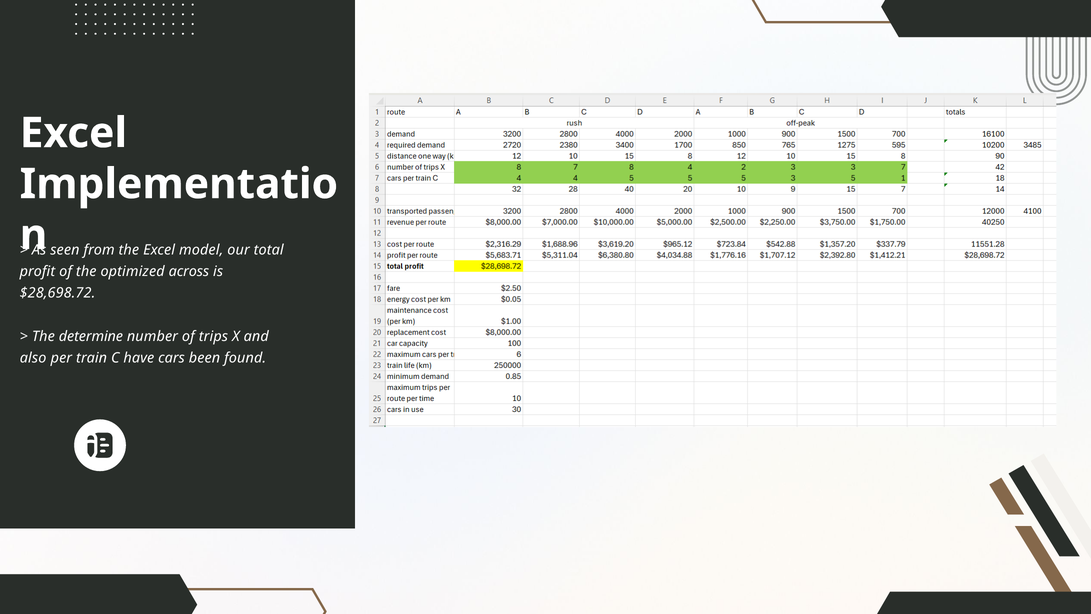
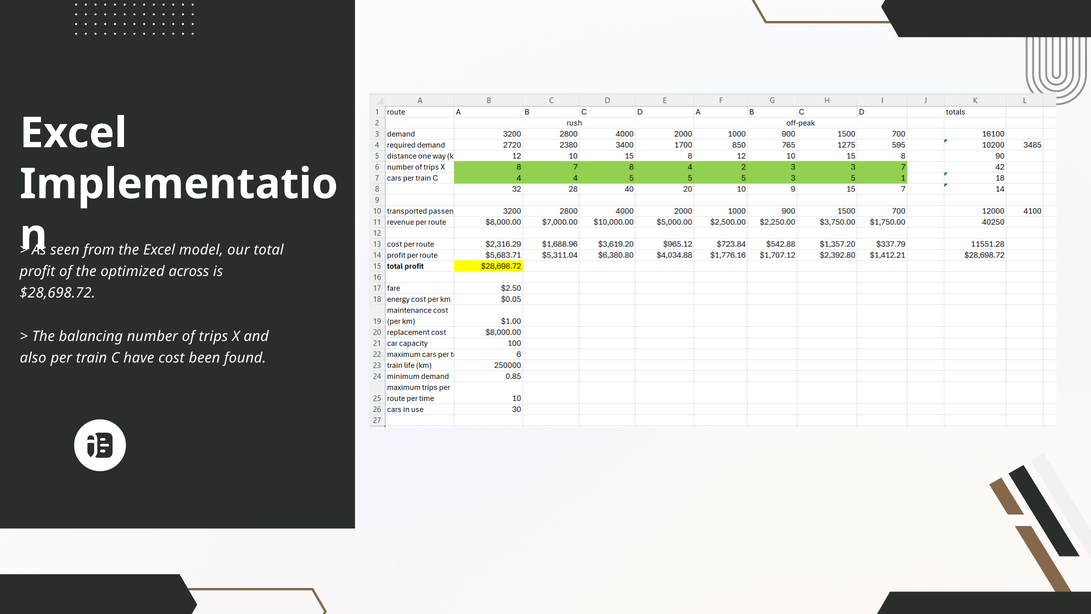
determine: determine -> balancing
cars: cars -> cost
